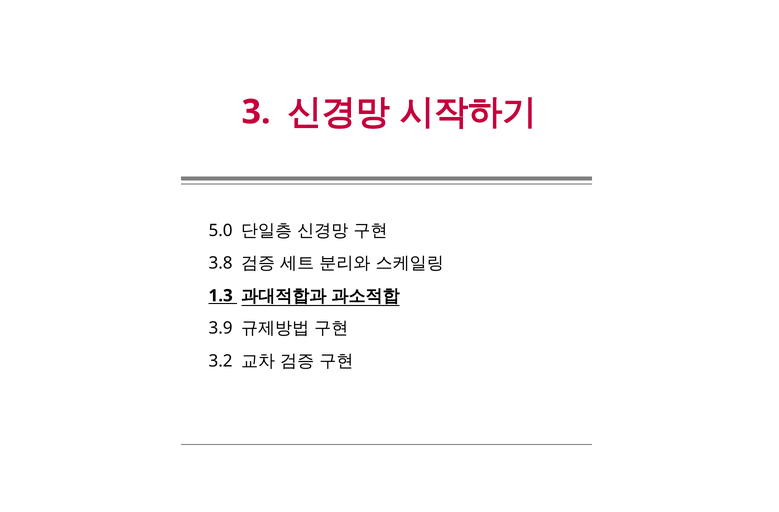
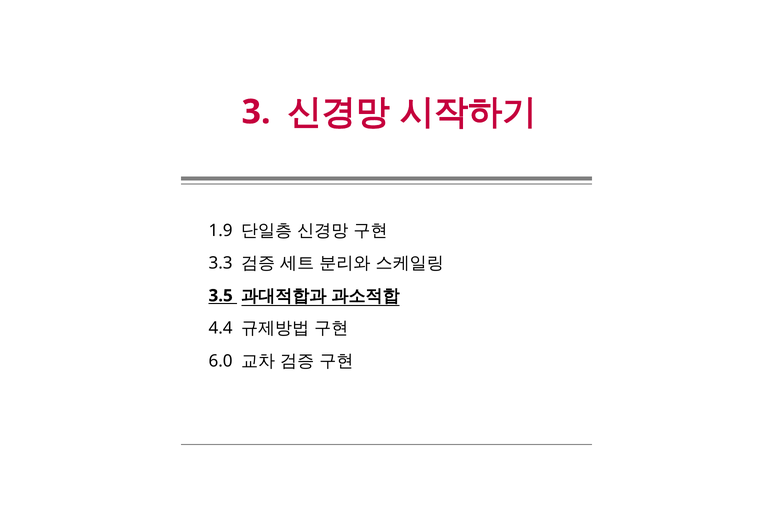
5.0: 5.0 -> 1.9
3.8: 3.8 -> 3.3
1.3: 1.3 -> 3.5
3.9: 3.9 -> 4.4
3.2: 3.2 -> 6.0
